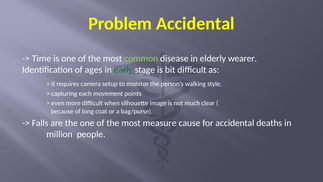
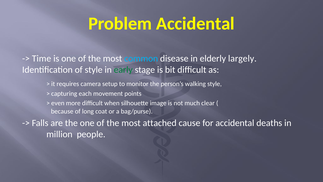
common colour: light green -> light blue
wearer: wearer -> largely
of ages: ages -> style
measure: measure -> attached
